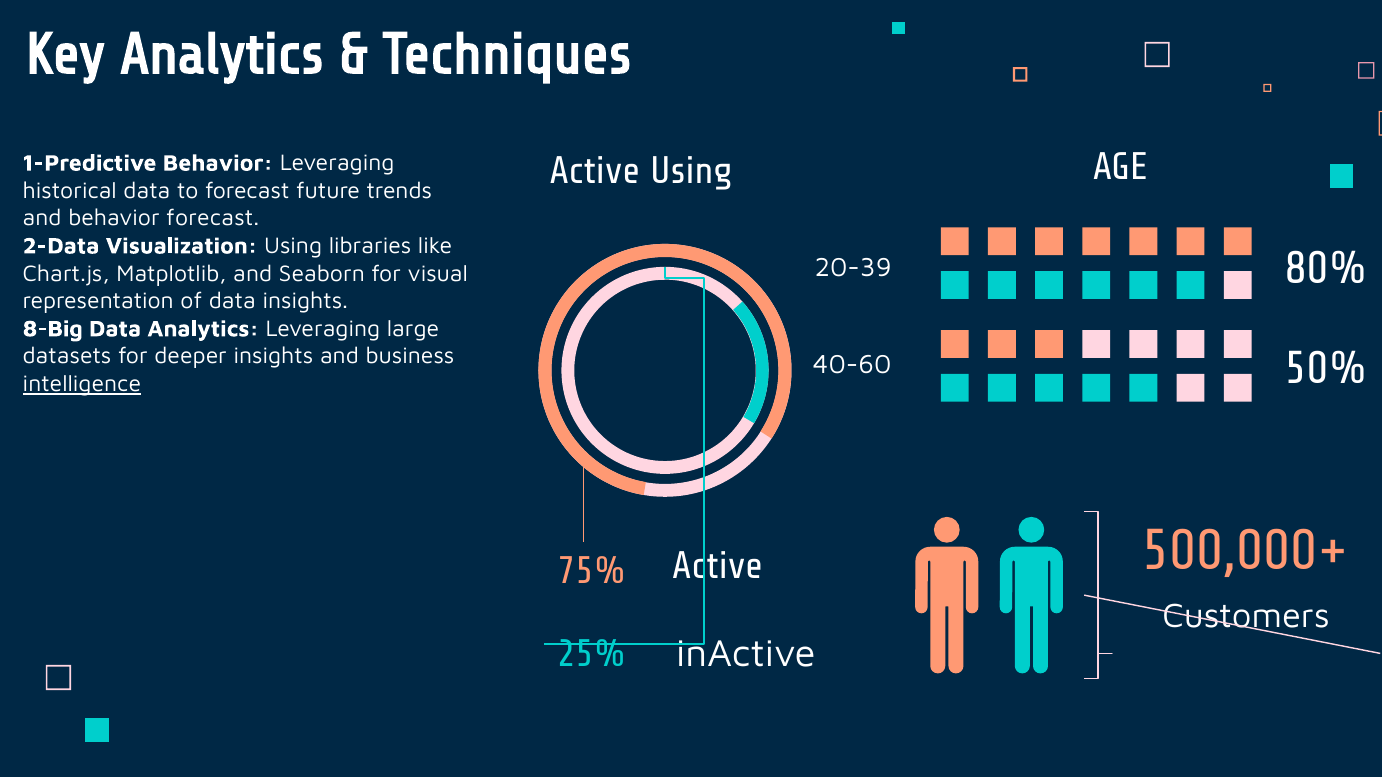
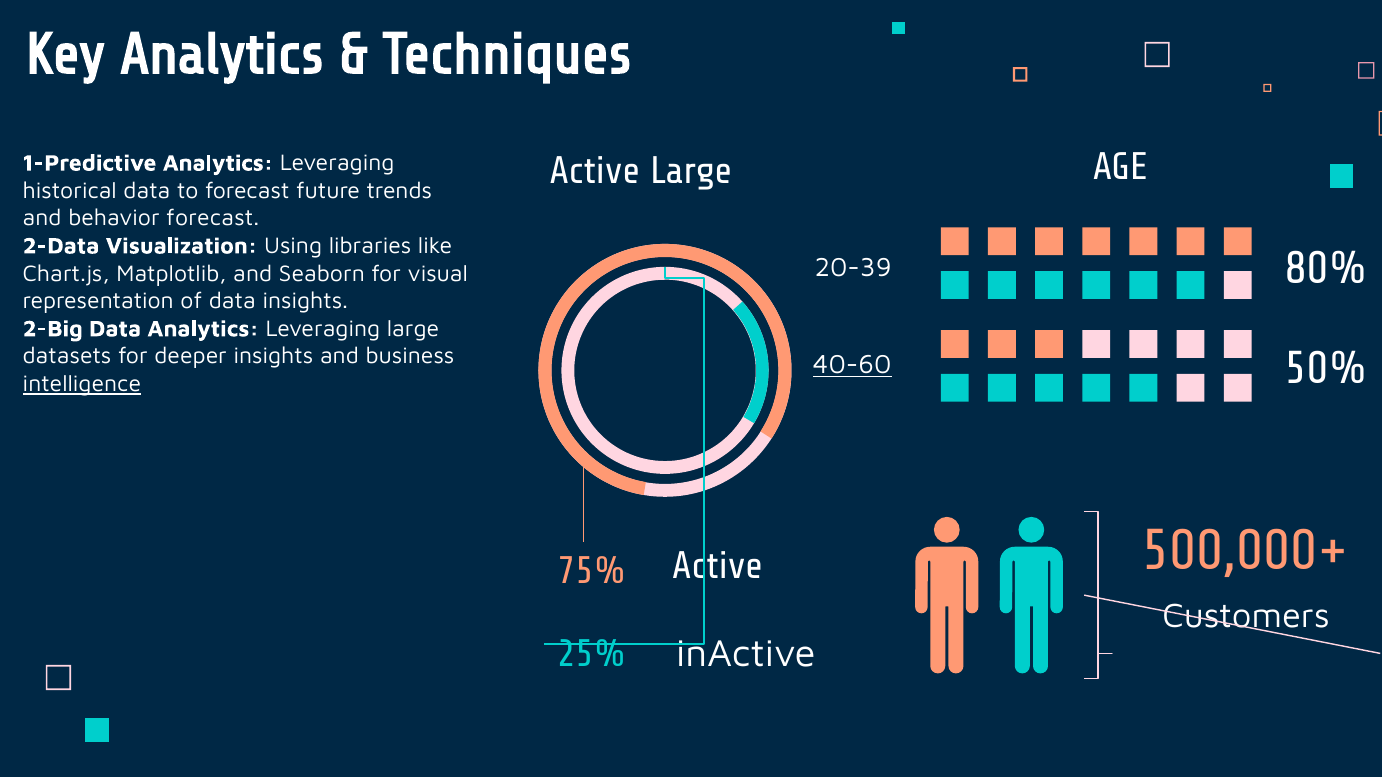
1-Predictive Behavior: Behavior -> Analytics
Active Using: Using -> Large
8-Big: 8-Big -> 2-Big
40-60 underline: none -> present
